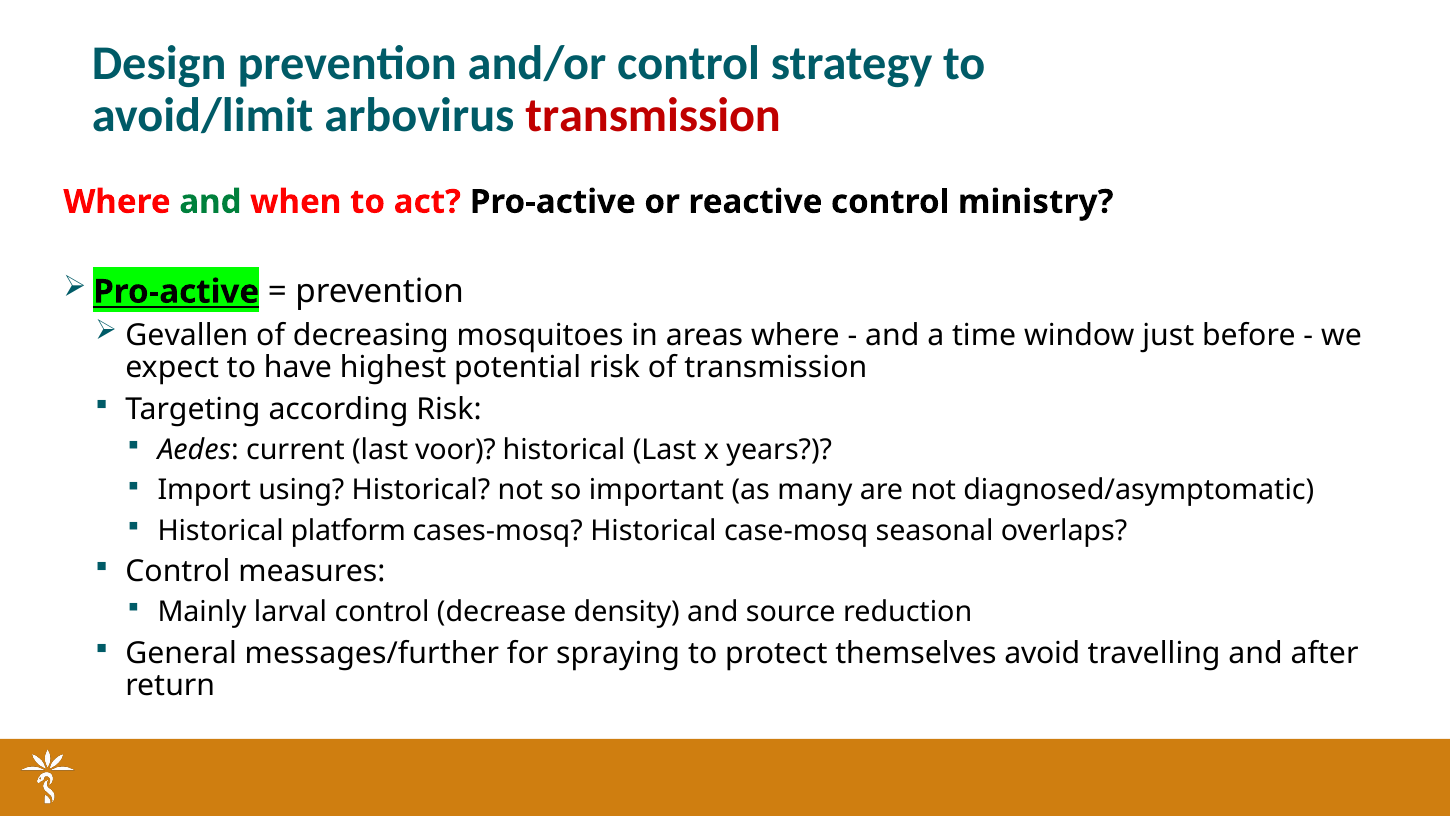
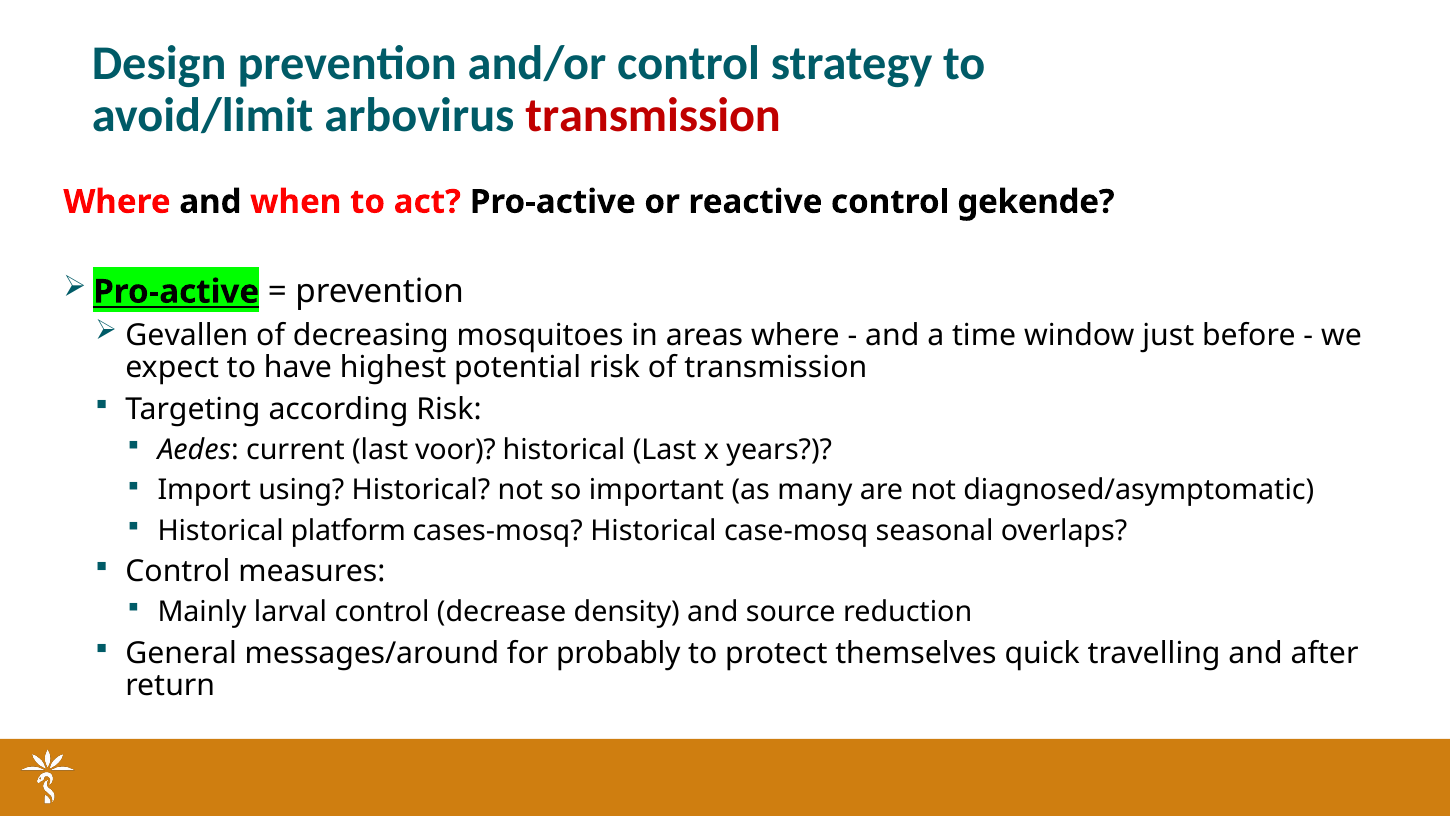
and at (210, 202) colour: green -> black
ministry: ministry -> gekende
messages/further: messages/further -> messages/around
spraying: spraying -> probably
avoid: avoid -> quick
